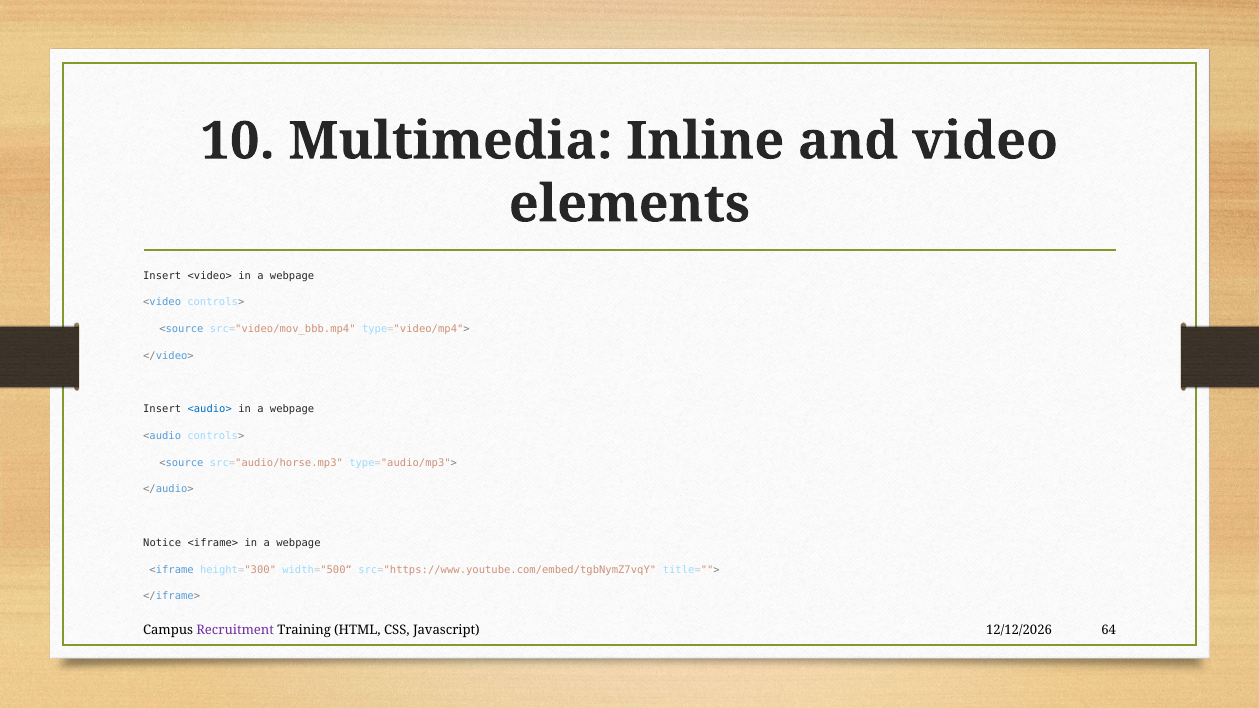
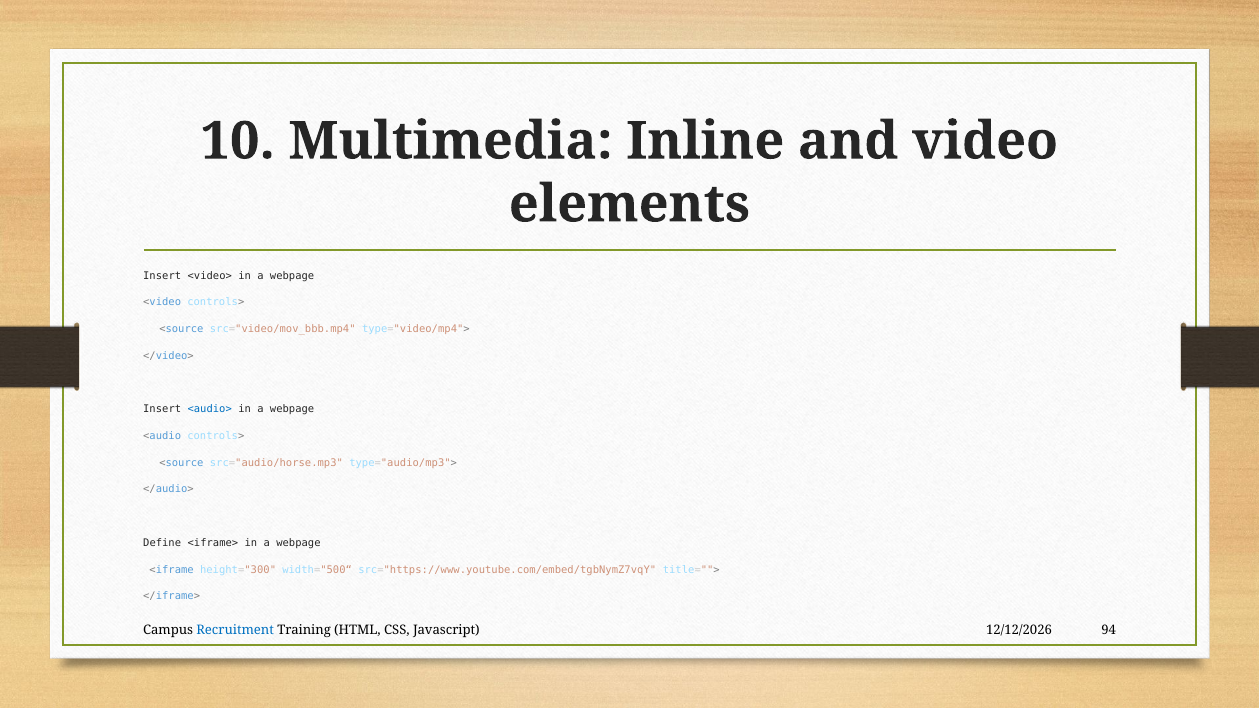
Notice: Notice -> Define
Recruitment colour: purple -> blue
64: 64 -> 94
